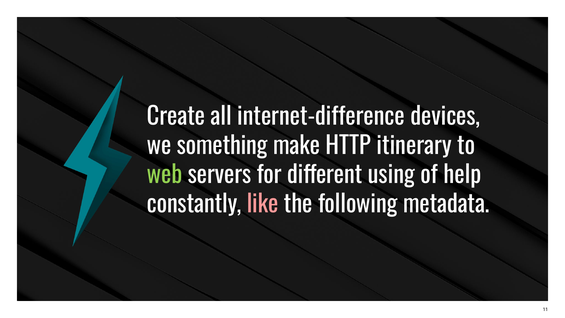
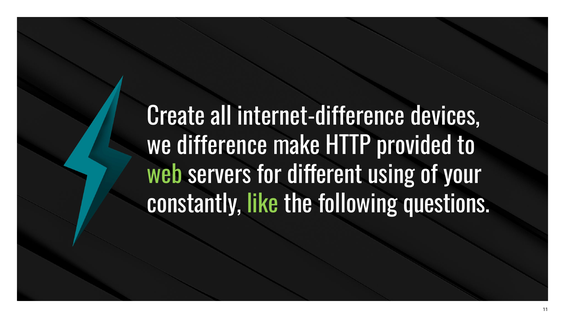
something: something -> difference
itinerary: itinerary -> provided
help: help -> your
like colour: pink -> light green
metadata: metadata -> questions
